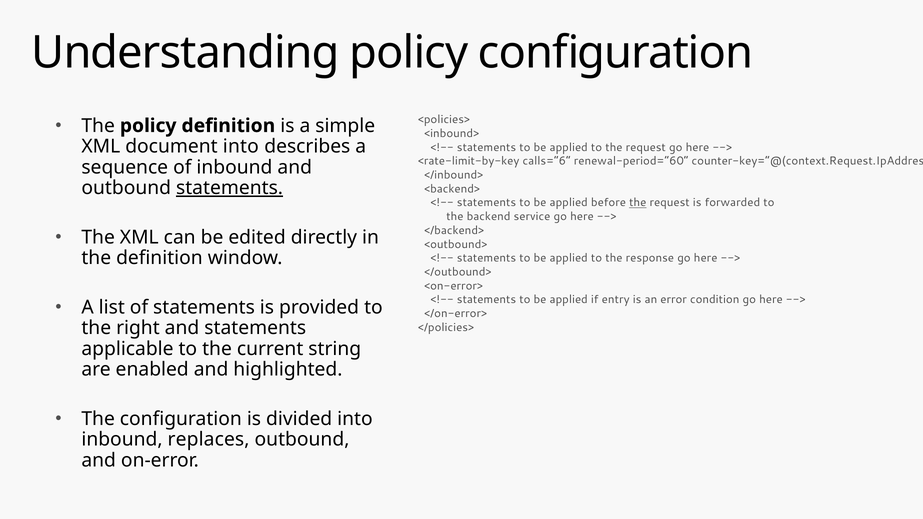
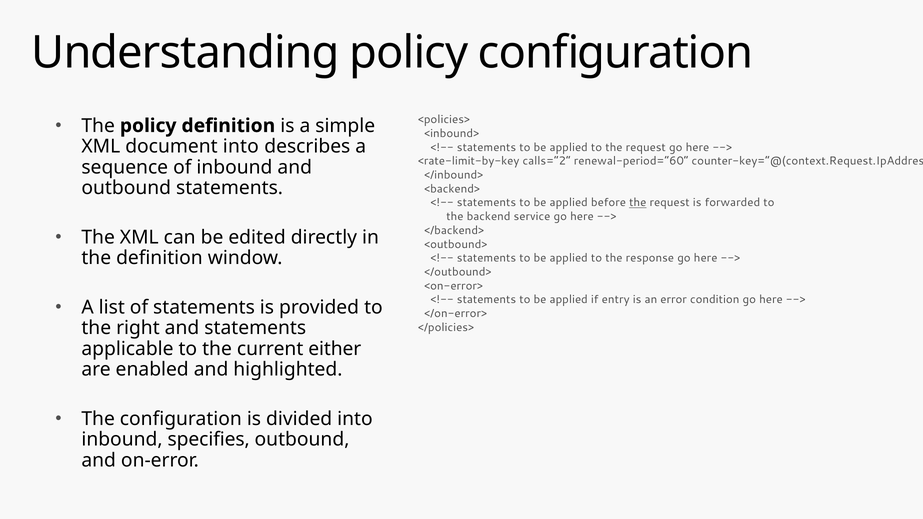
calls=“6: calls=“6 -> calls=“2
statements at (230, 188) underline: present -> none
string: string -> either
replaces: replaces -> specifies
